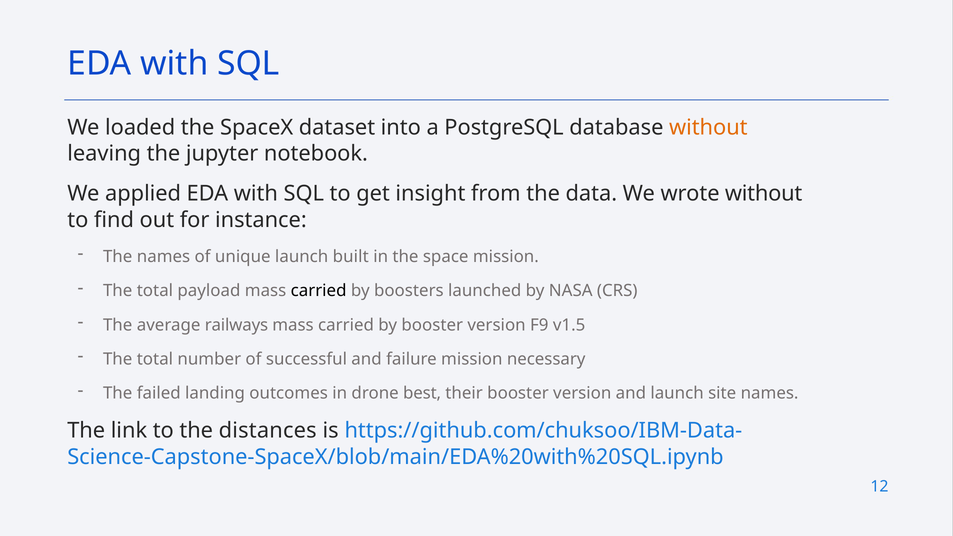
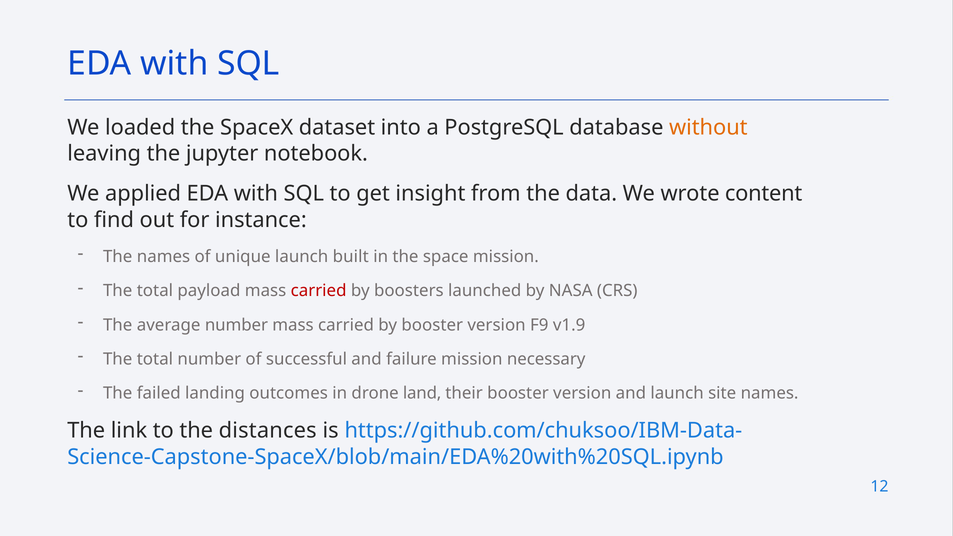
wrote without: without -> content
carried at (319, 291) colour: black -> red
average railways: railways -> number
v1.5: v1.5 -> v1.9
best: best -> land
